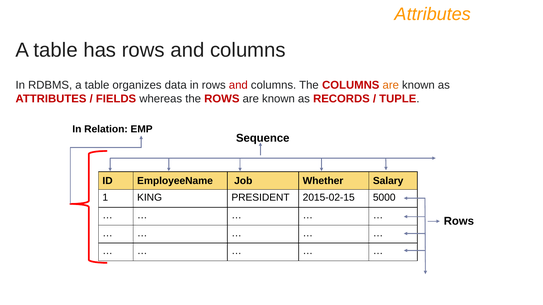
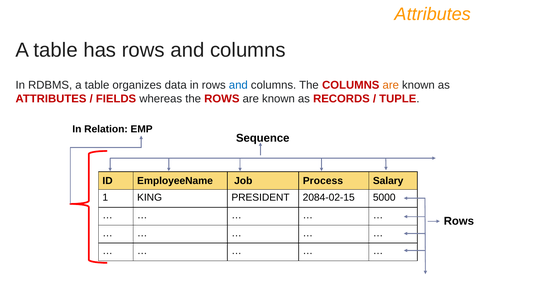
and at (238, 85) colour: red -> blue
Whether: Whether -> Process
2015-02-15: 2015-02-15 -> 2084-02-15
